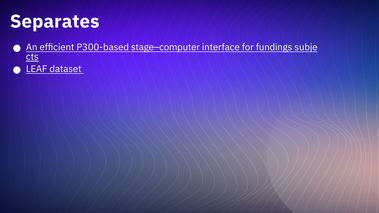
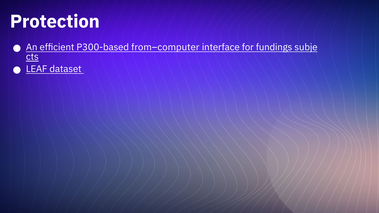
Separates: Separates -> Protection
stage–computer: stage–computer -> from–computer
